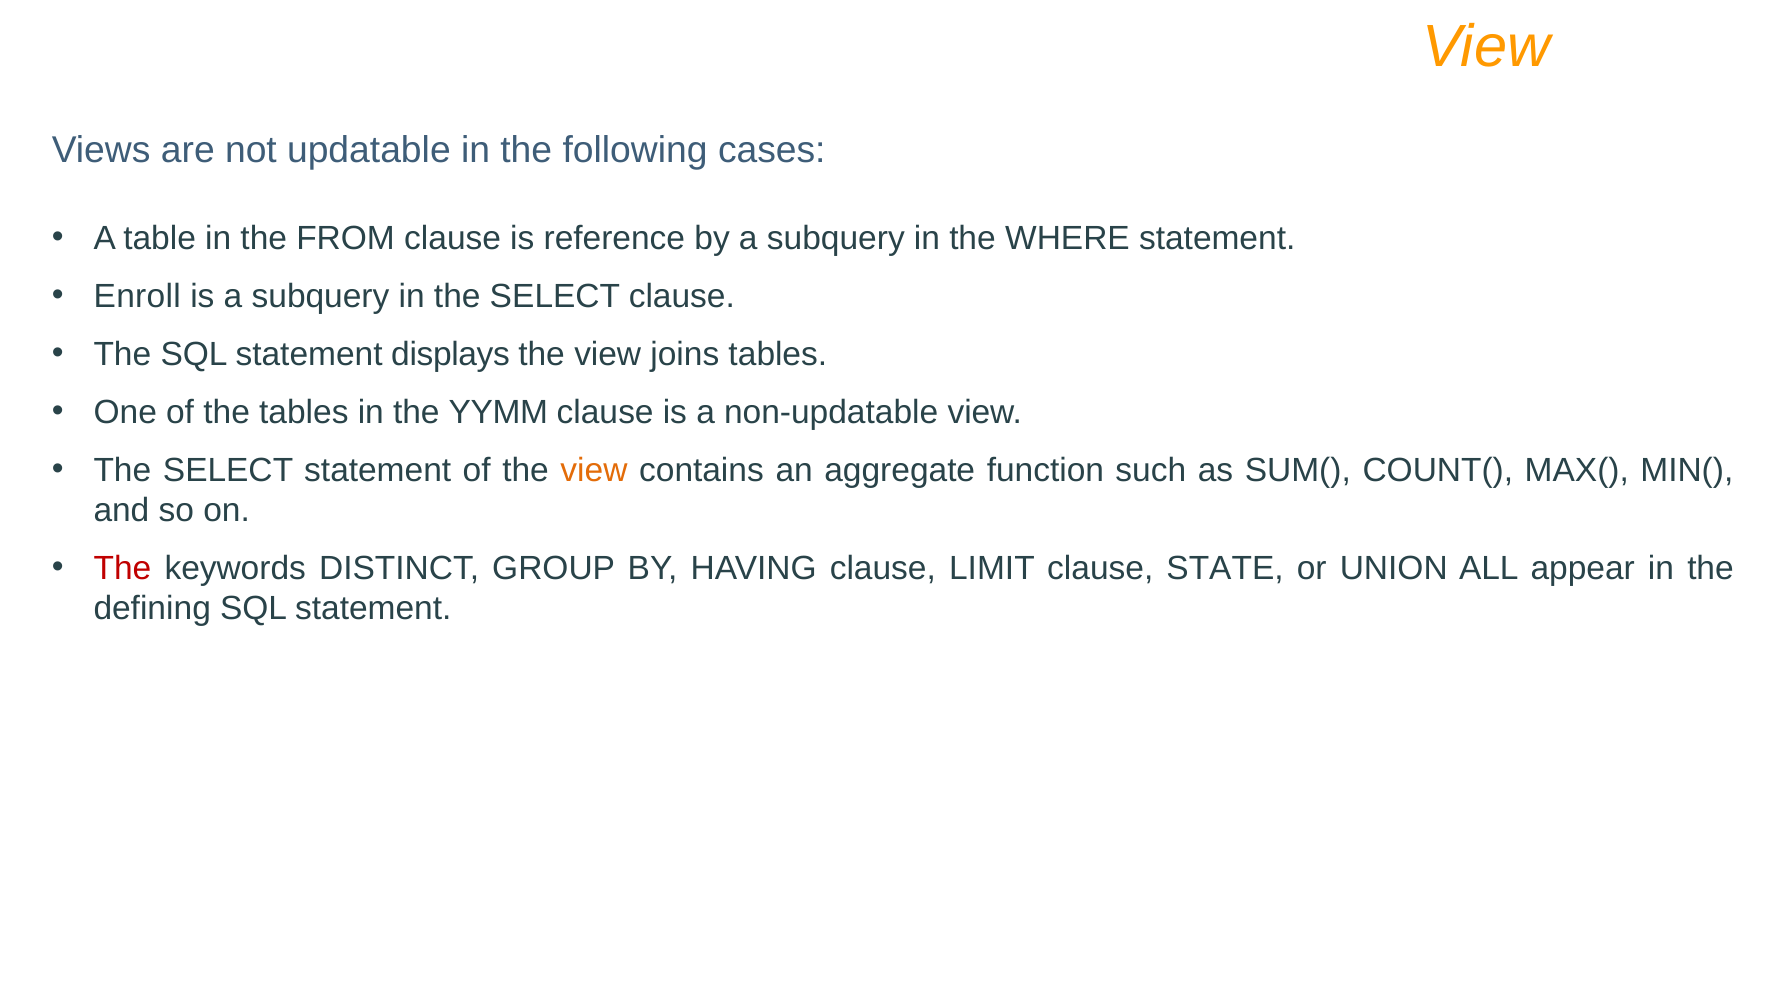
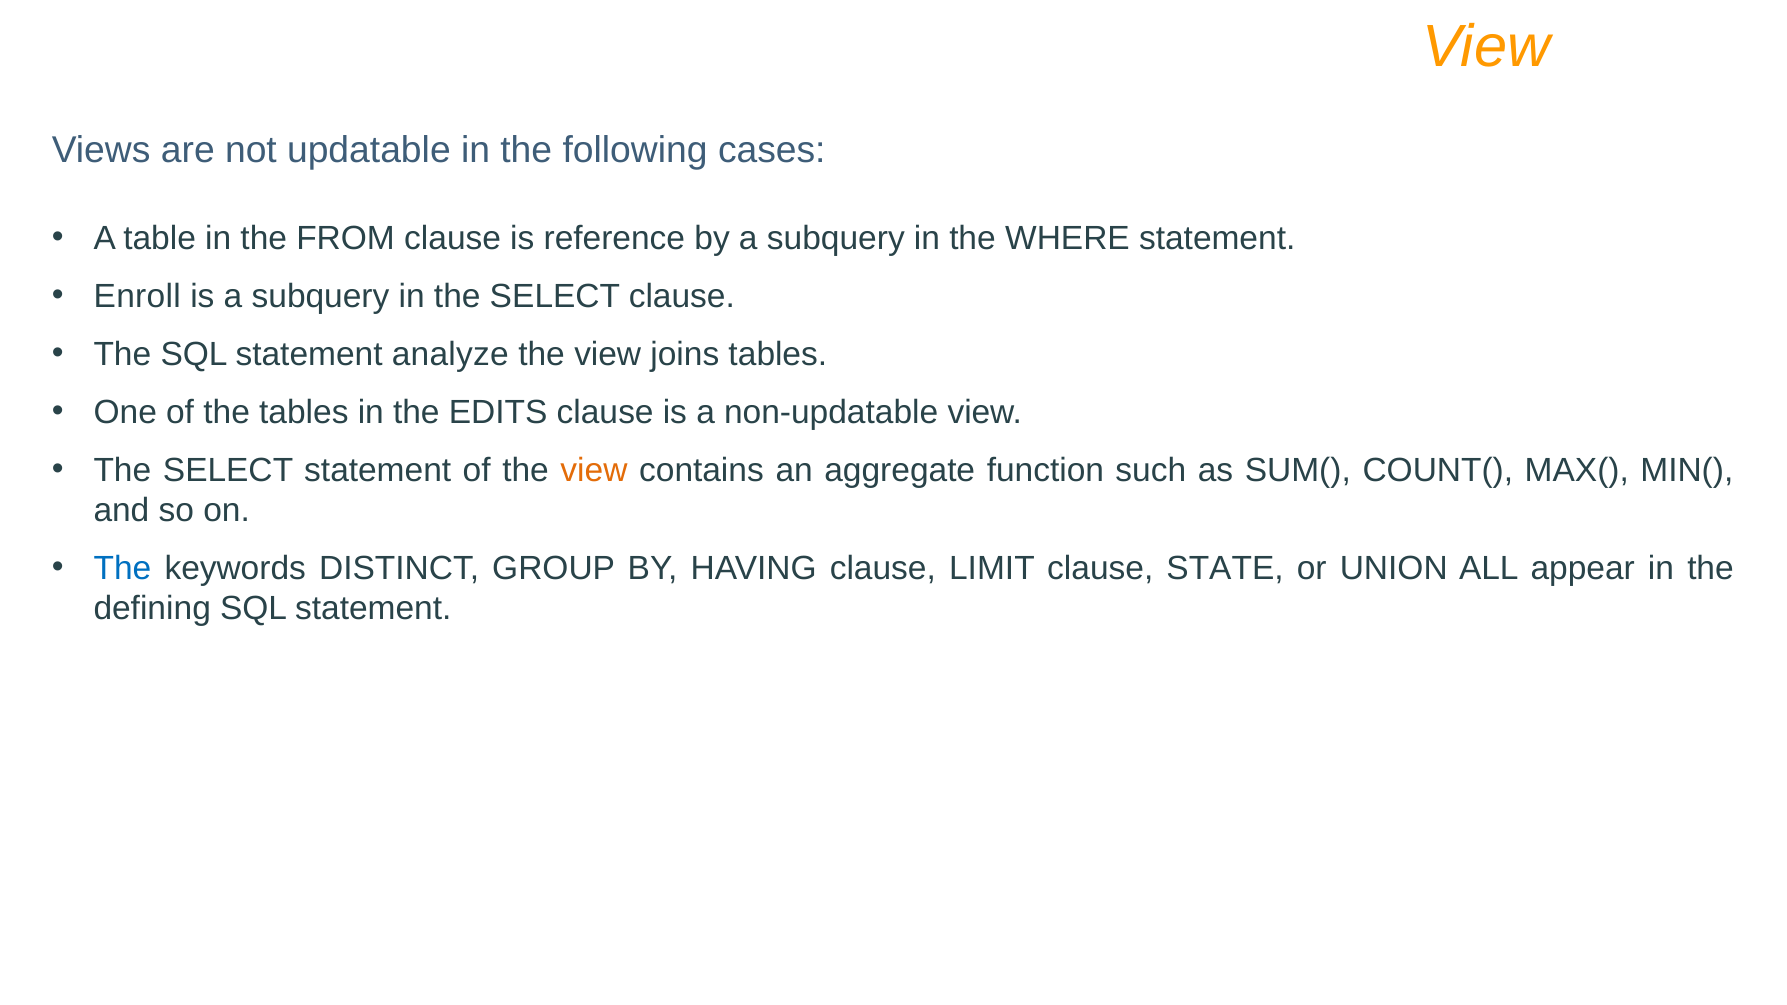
displays: displays -> analyze
YYMM: YYMM -> EDITS
The at (123, 569) colour: red -> blue
